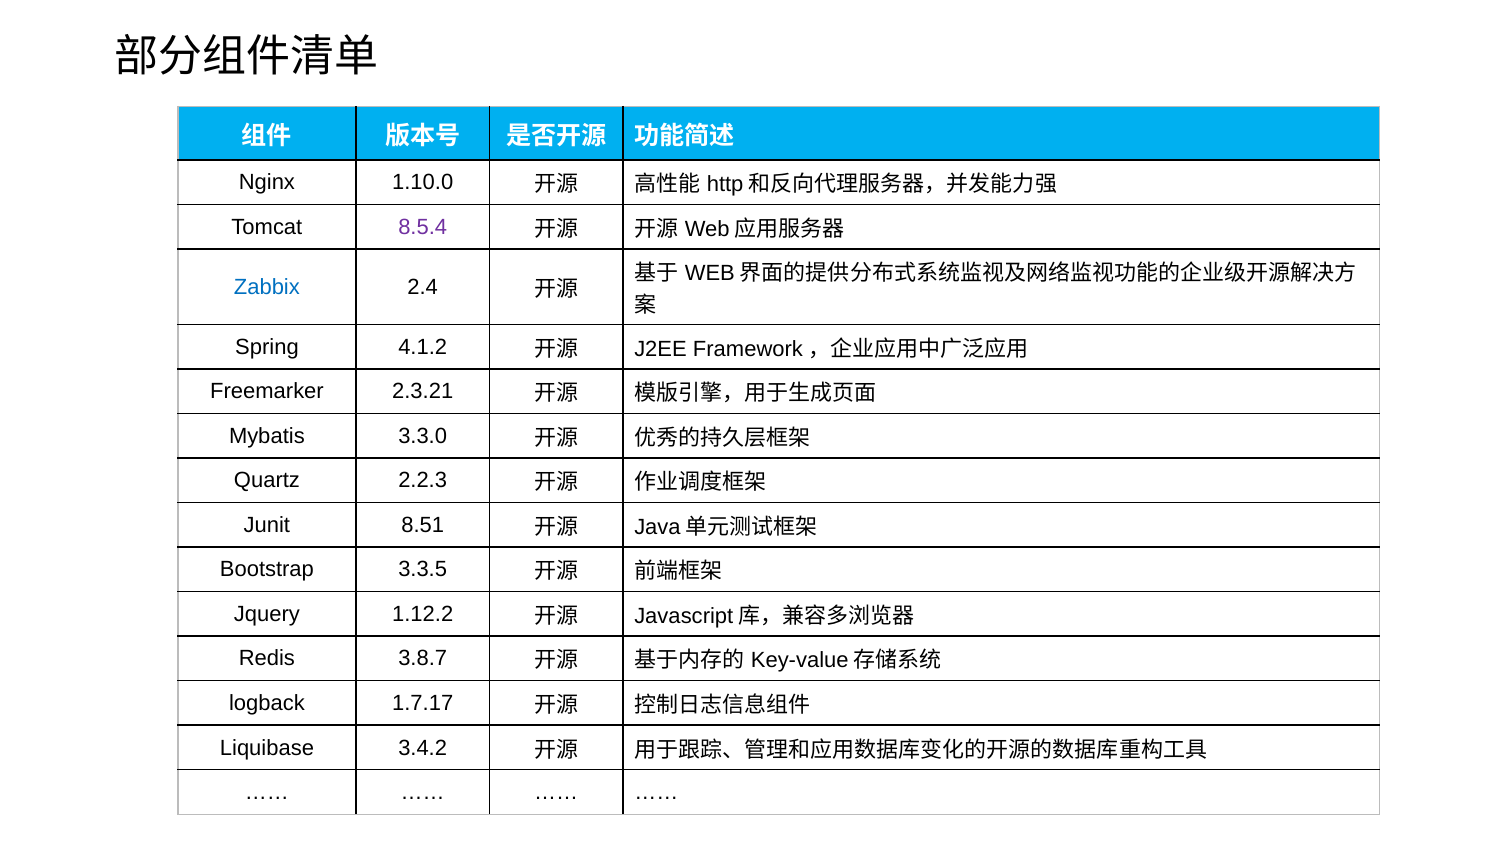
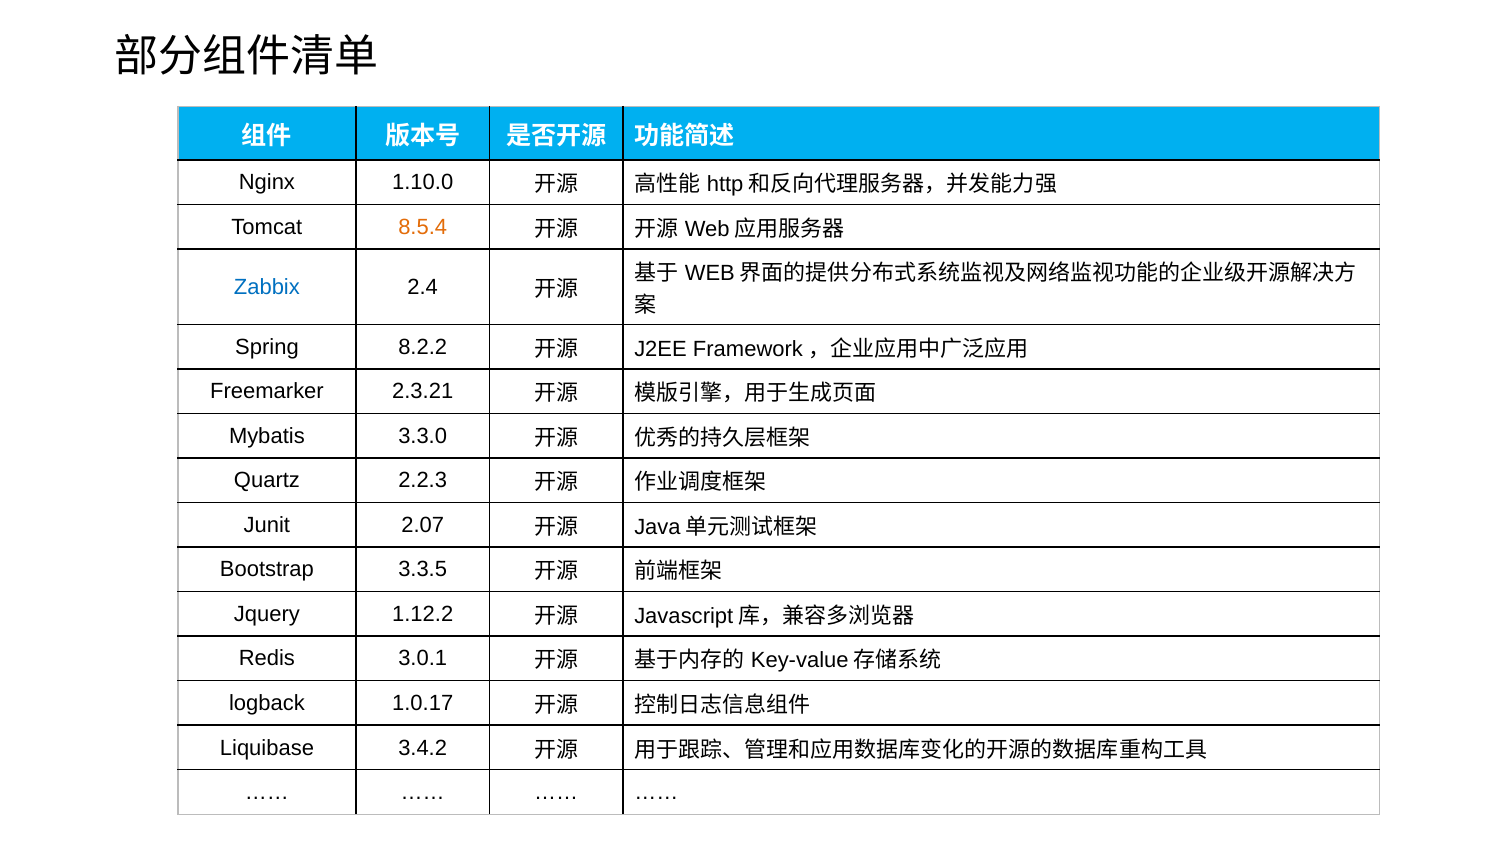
8.5.4 colour: purple -> orange
4.1.2: 4.1.2 -> 8.2.2
8.51: 8.51 -> 2.07
3.8.7: 3.8.7 -> 3.0.1
1.7.17: 1.7.17 -> 1.0.17
